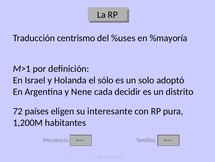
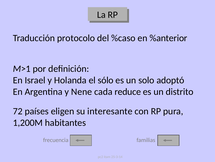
centrismo: centrismo -> protocolo
%uses: %uses -> %caso
%mayoría: %mayoría -> %anterior
decidir: decidir -> reduce
